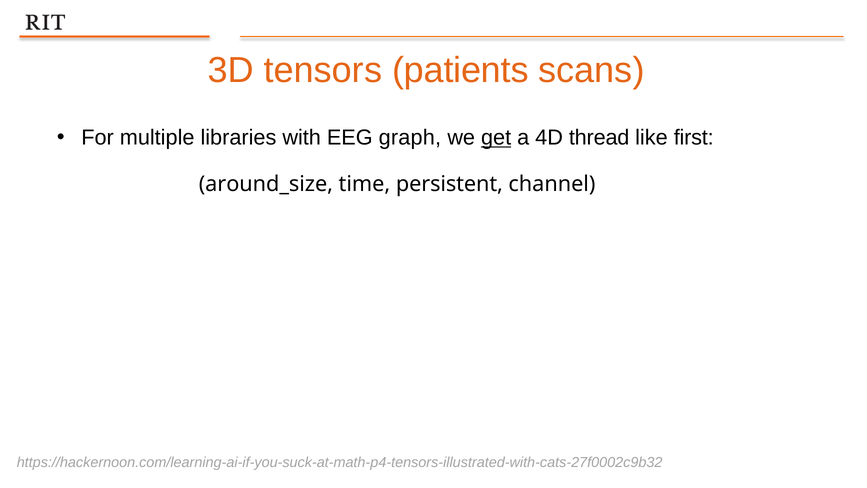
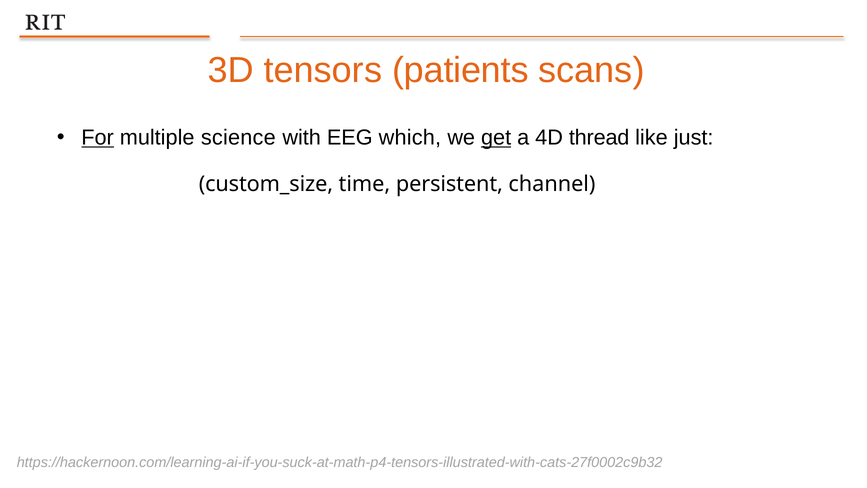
For underline: none -> present
libraries: libraries -> science
graph: graph -> which
first: first -> just
around_size: around_size -> custom_size
